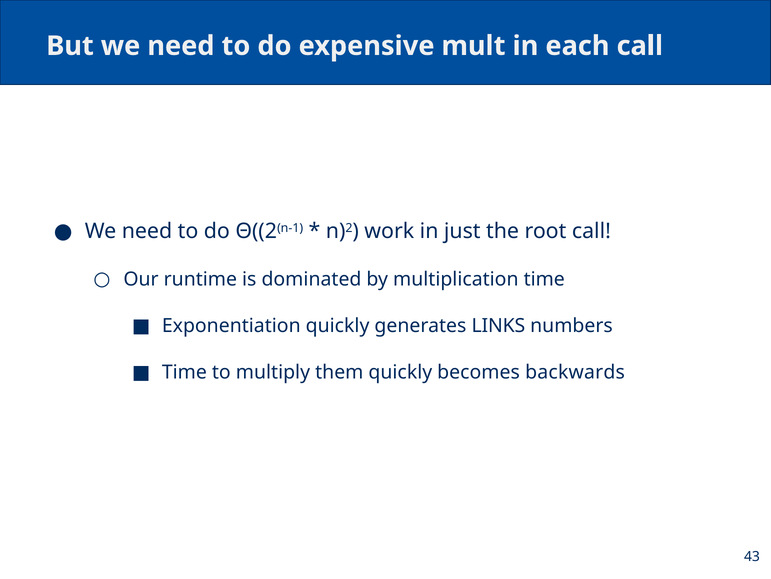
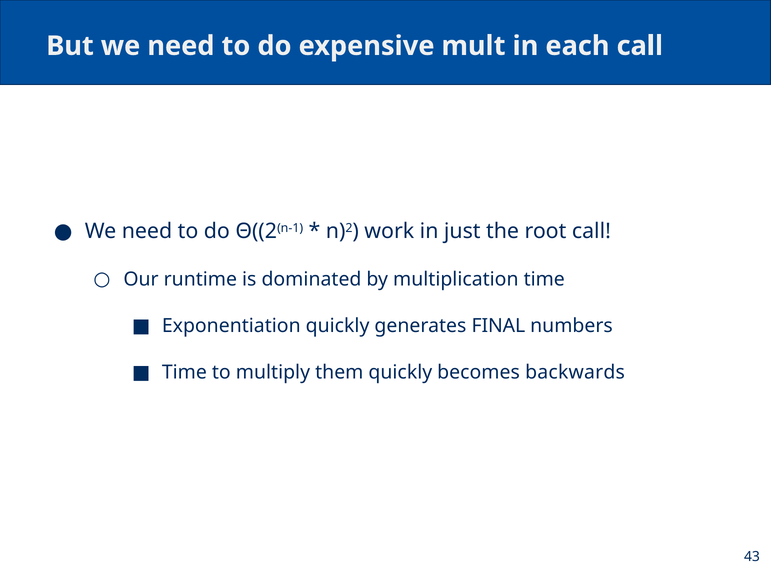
LINKS: LINKS -> FINAL
